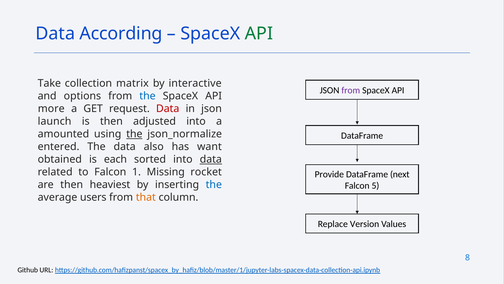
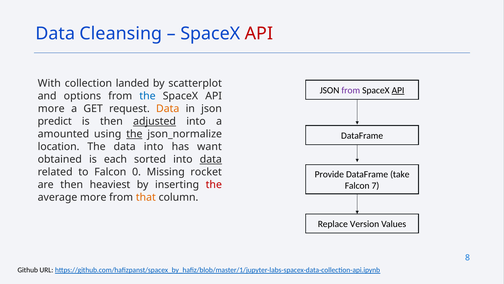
According: According -> Cleansing
API at (259, 34) colour: green -> red
Take: Take -> With
matrix: matrix -> landed
interactive: interactive -> scatterplot
API at (398, 90) underline: none -> present
Data at (168, 109) colour: red -> orange
launch: launch -> predict
adjusted underline: none -> present
entered: entered -> location
data also: also -> into
1: 1 -> 0
next: next -> take
the at (214, 184) colour: blue -> red
5: 5 -> 7
average users: users -> more
